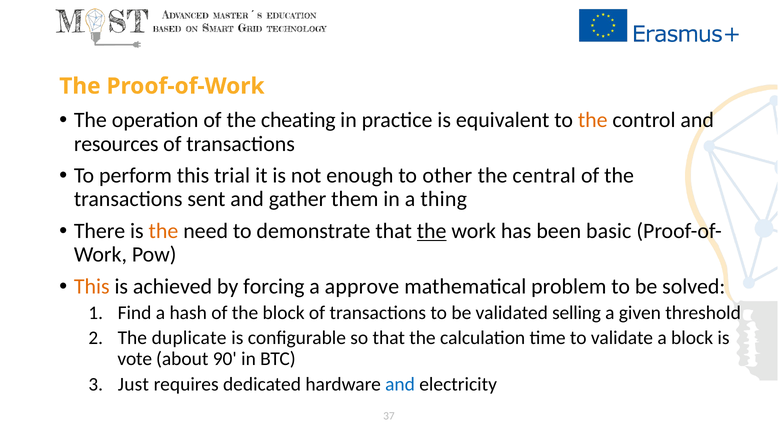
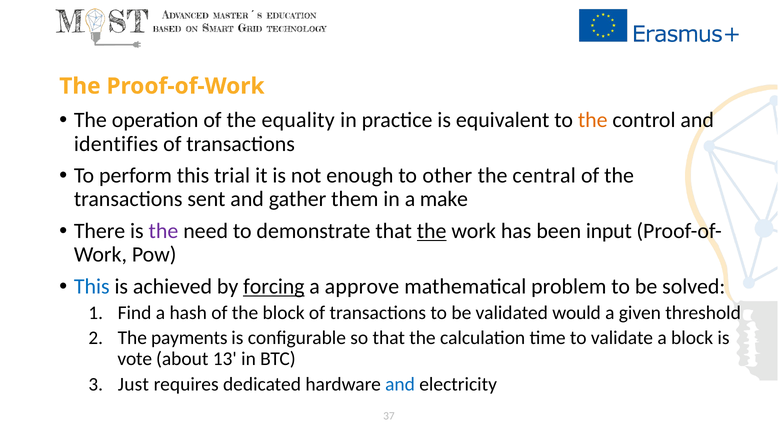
cheating: cheating -> equality
resources: resources -> identifies
thing: thing -> make
the at (163, 231) colour: orange -> purple
basic: basic -> input
This at (92, 286) colour: orange -> blue
forcing underline: none -> present
selling: selling -> would
duplicate: duplicate -> payments
90: 90 -> 13
